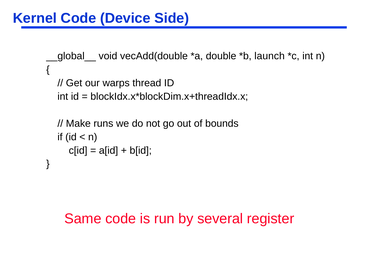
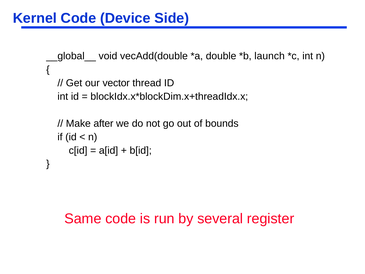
warps: warps -> vector
runs: runs -> after
